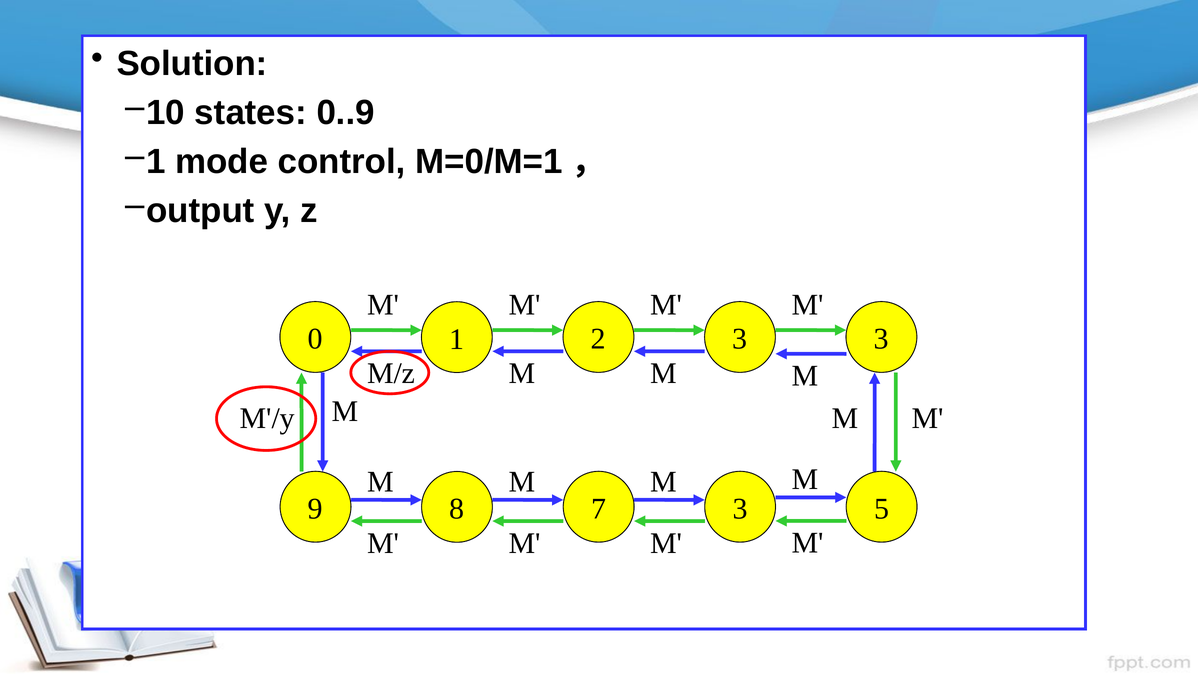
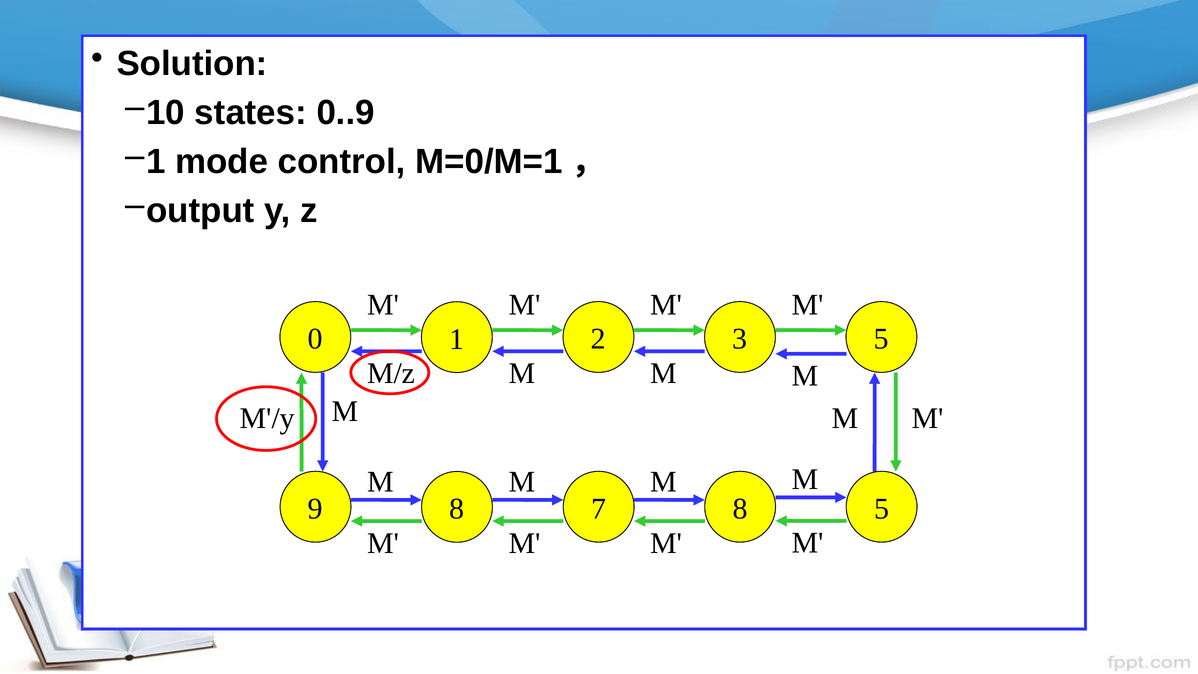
3 3: 3 -> 5
7 3: 3 -> 8
